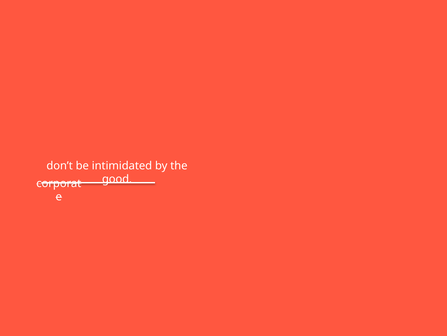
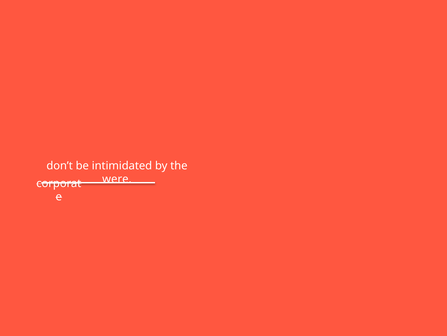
good: good -> were
